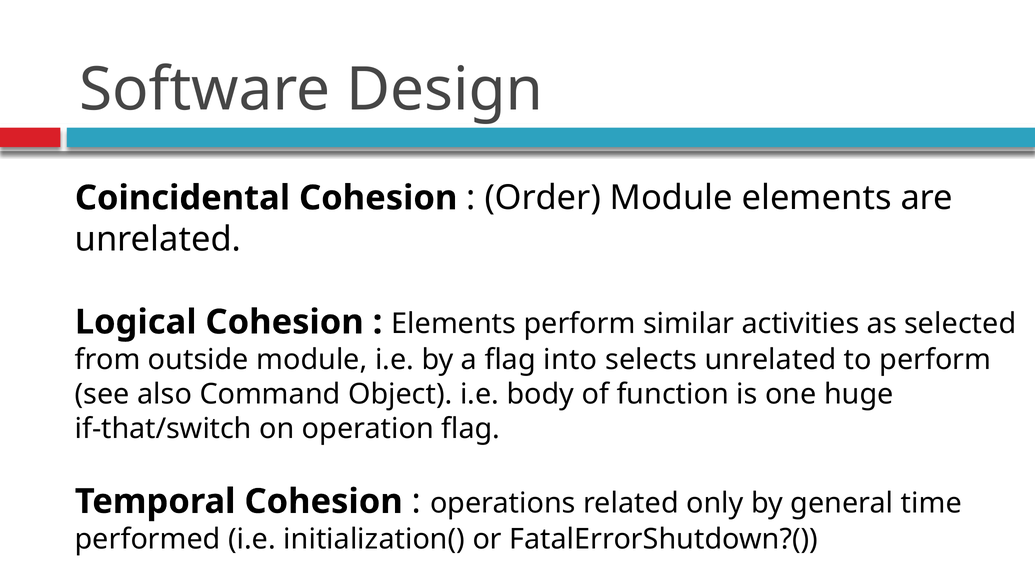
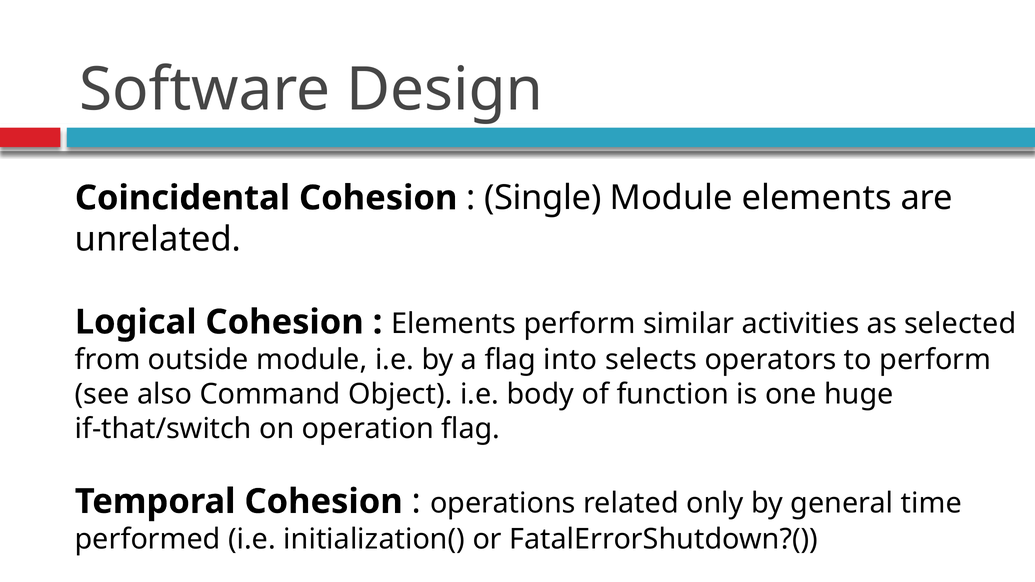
Order: Order -> Single
selects unrelated: unrelated -> operators
